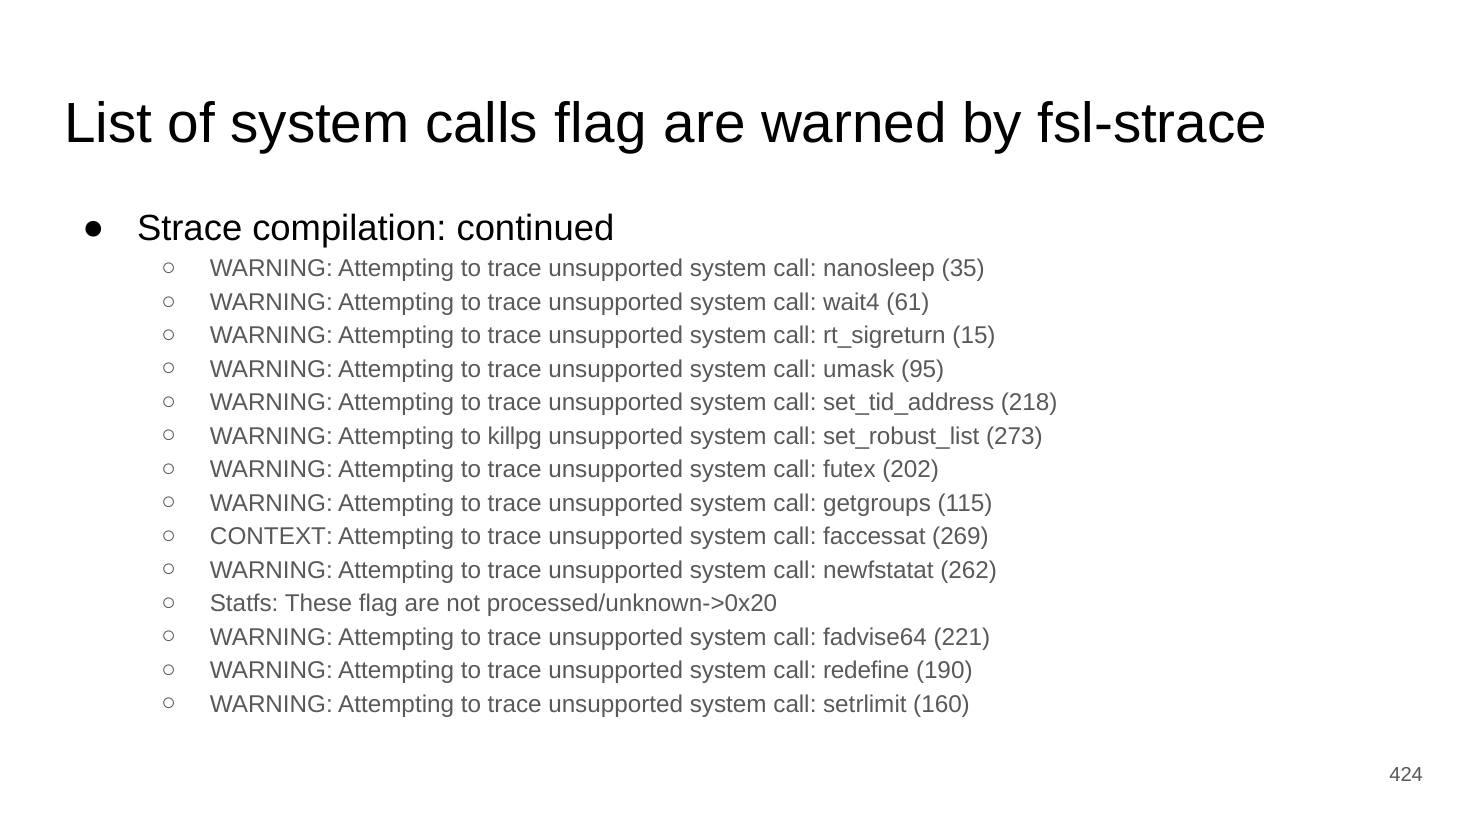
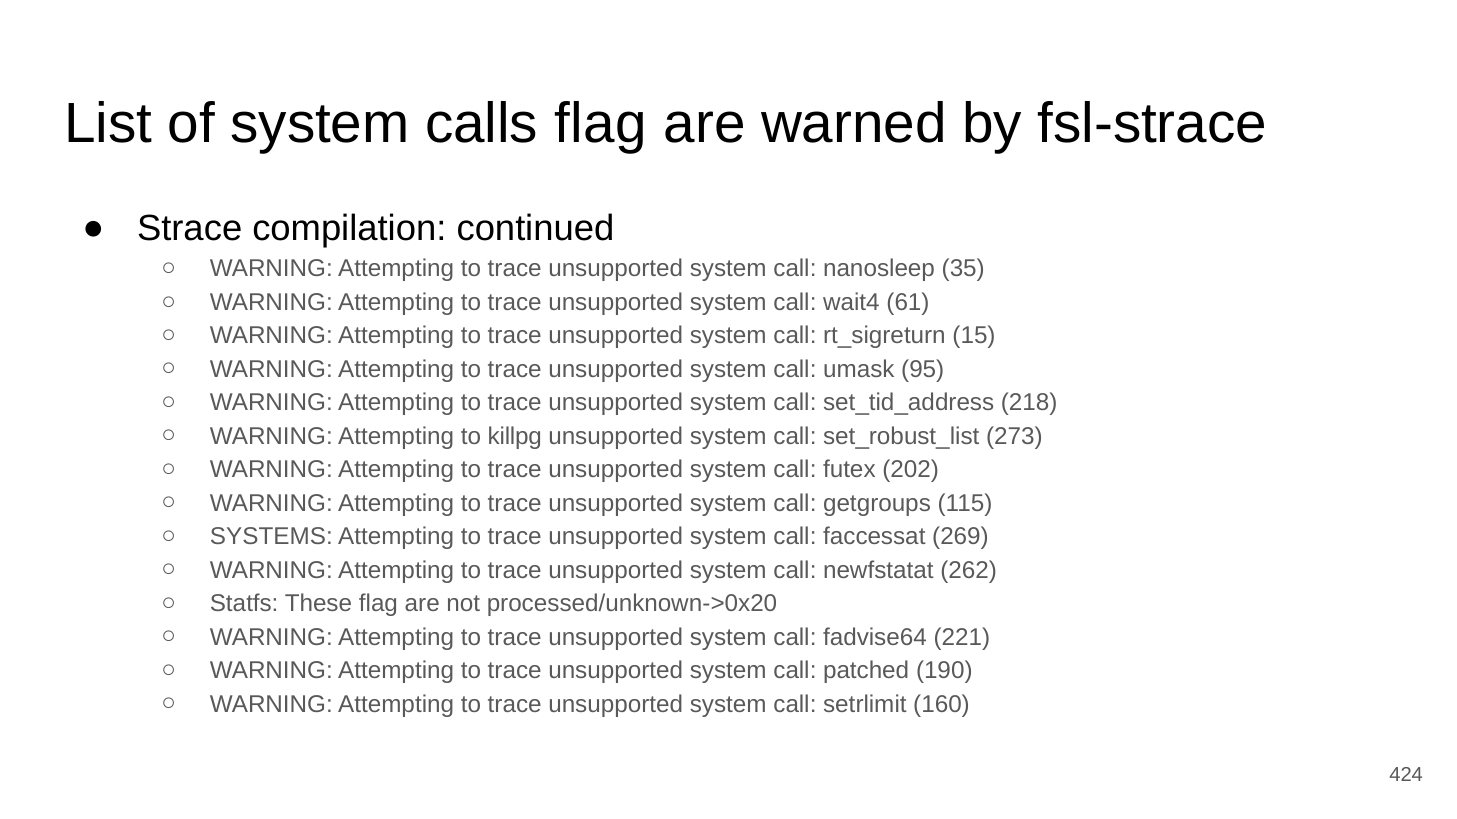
CONTEXT: CONTEXT -> SYSTEMS
redefine: redefine -> patched
